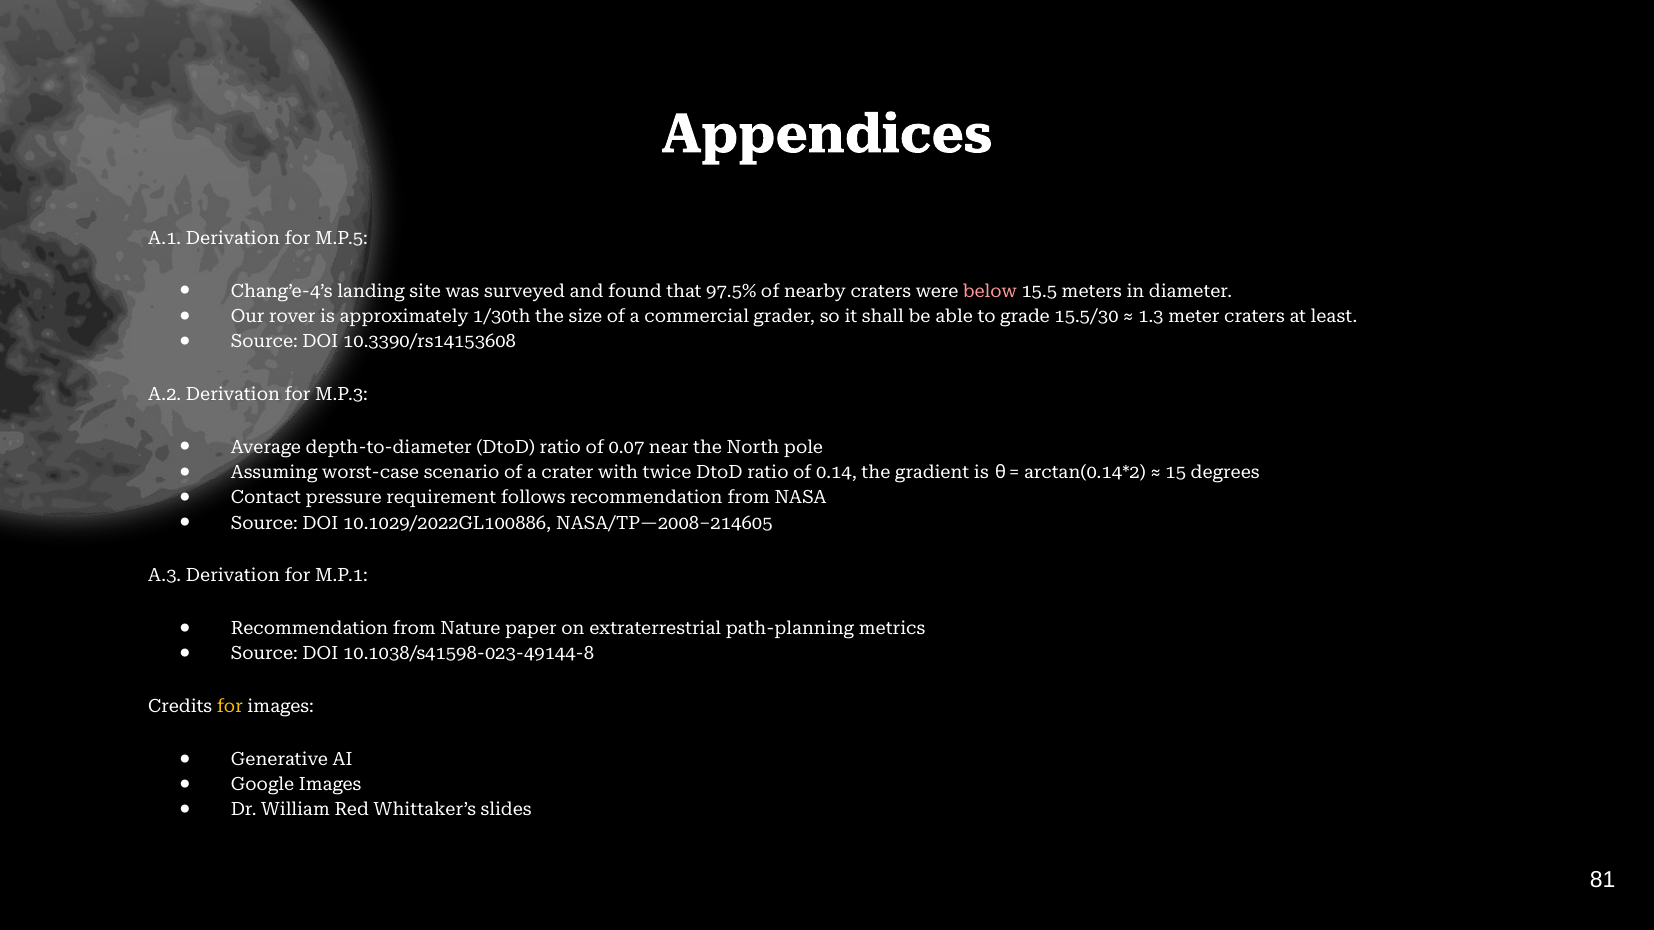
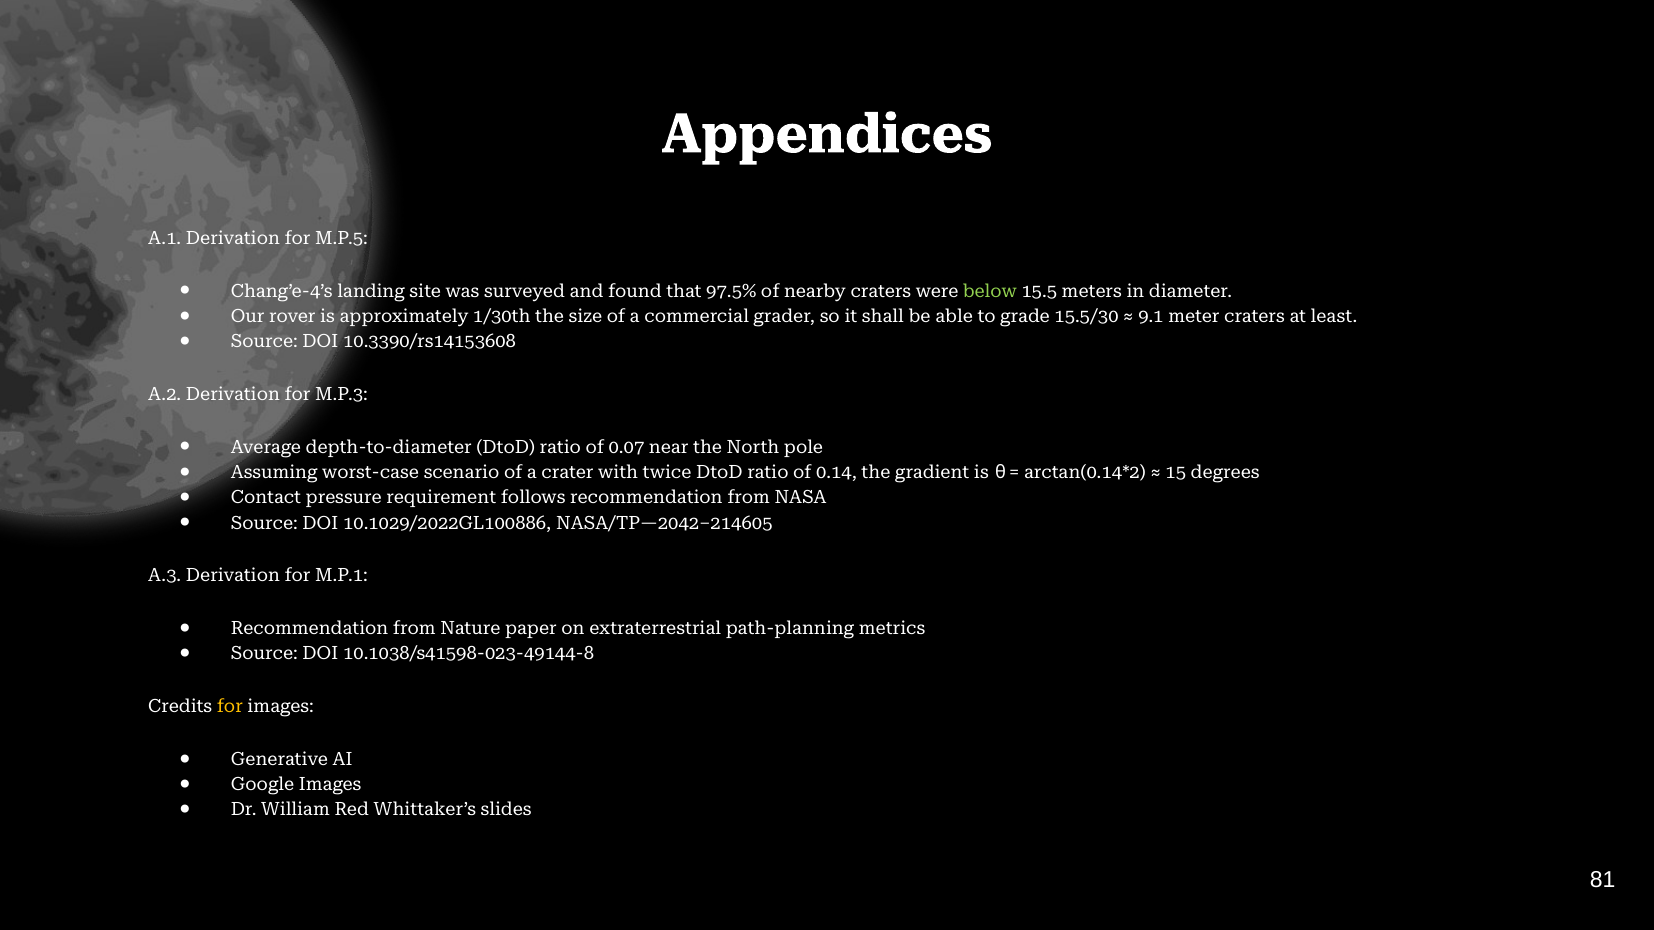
below colour: pink -> light green
1.3: 1.3 -> 9.1
NASA/TP—2008–214605: NASA/TP—2008–214605 -> NASA/TP—2042–214605
